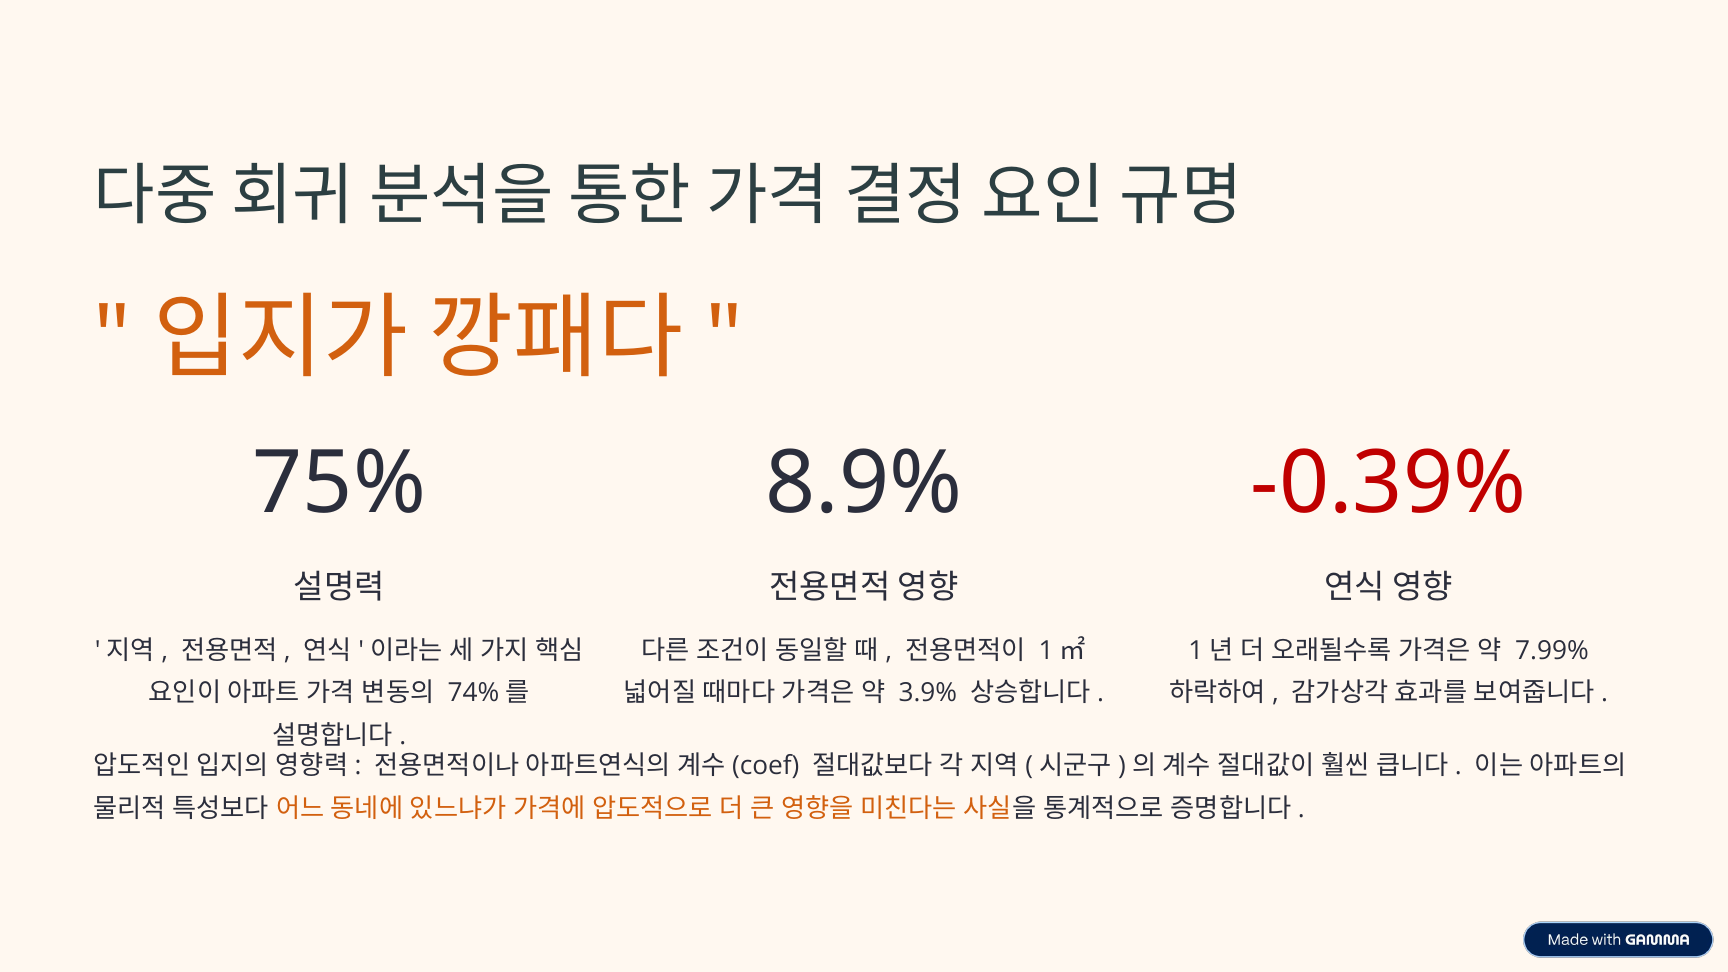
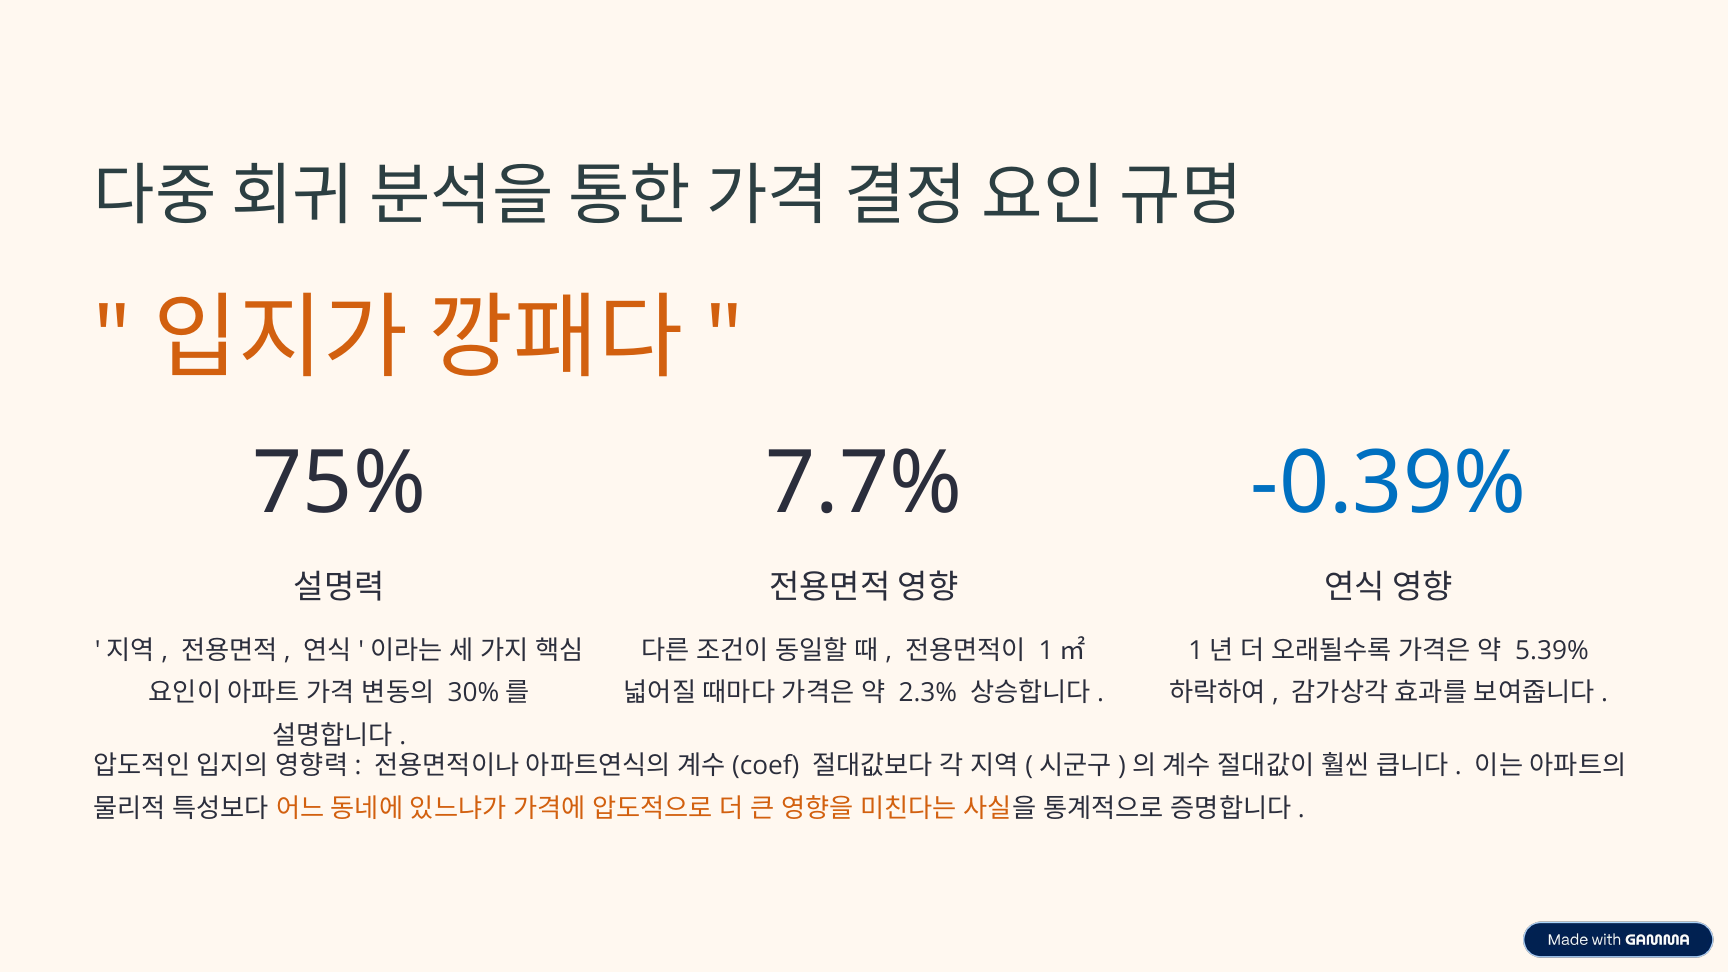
8.9%: 8.9% -> 7.7%
-0.39% colour: red -> blue
7.99%: 7.99% -> 5.39%
74%: 74% -> 30%
3.9%: 3.9% -> 2.3%
